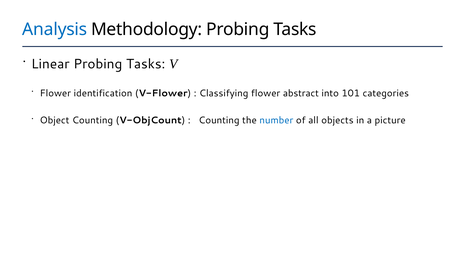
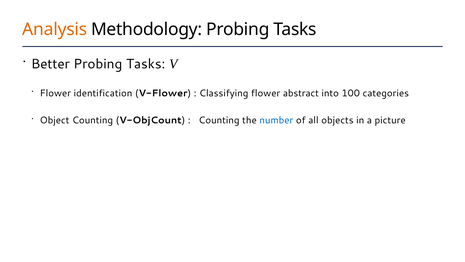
Analysis colour: blue -> orange
Linear: Linear -> Better
101: 101 -> 100
